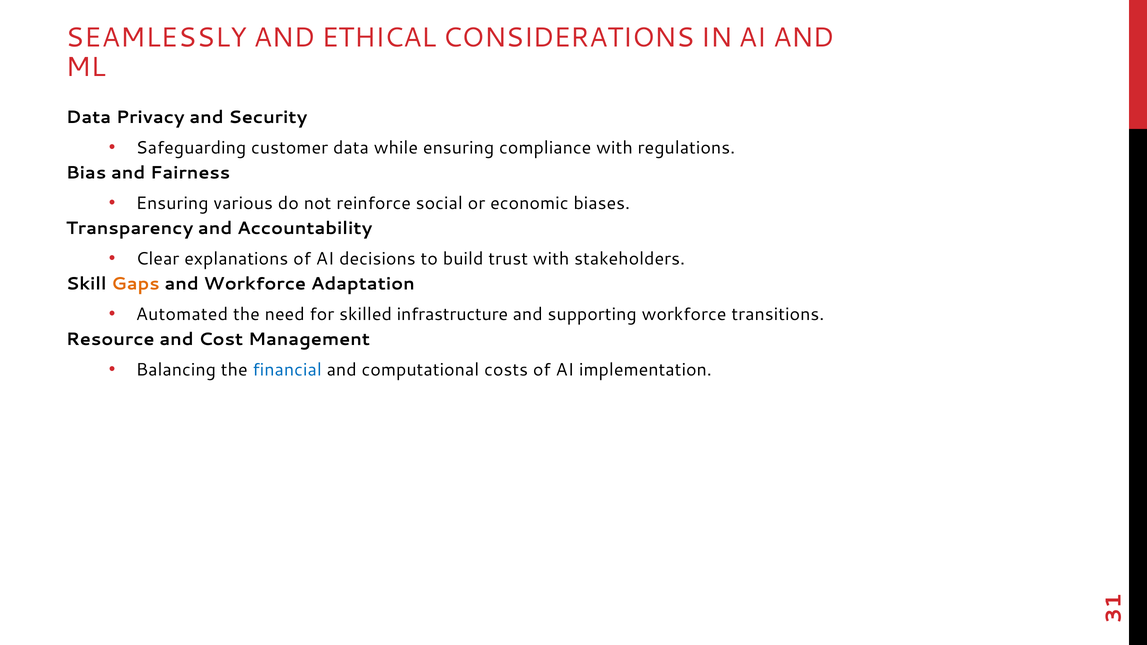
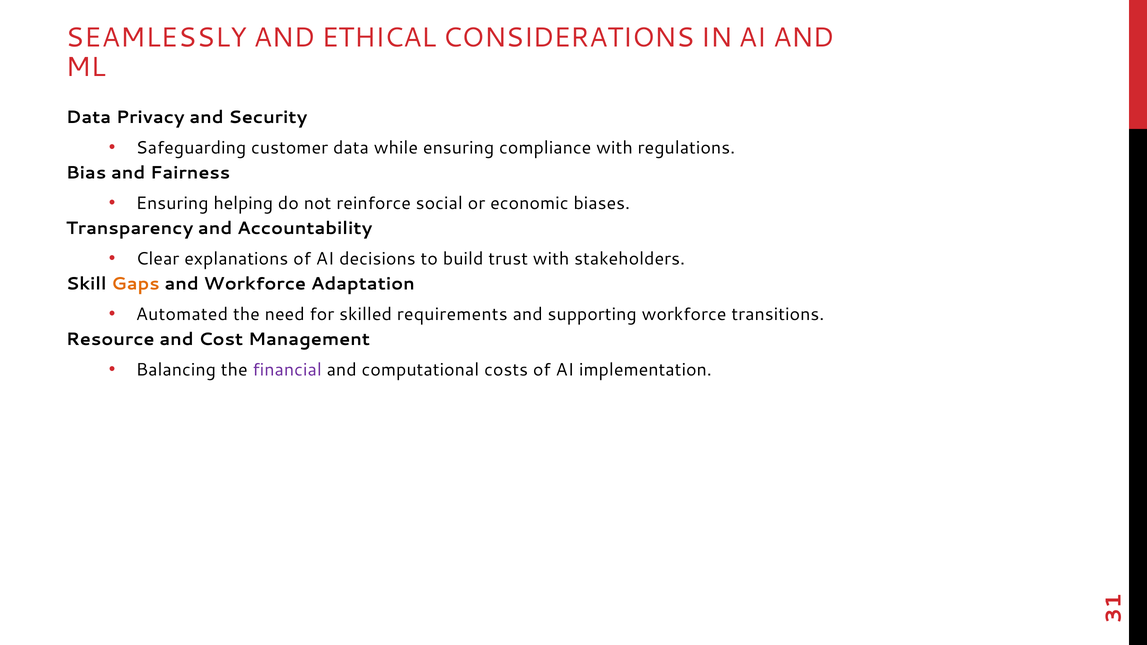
various: various -> helping
infrastructure: infrastructure -> requirements
financial colour: blue -> purple
